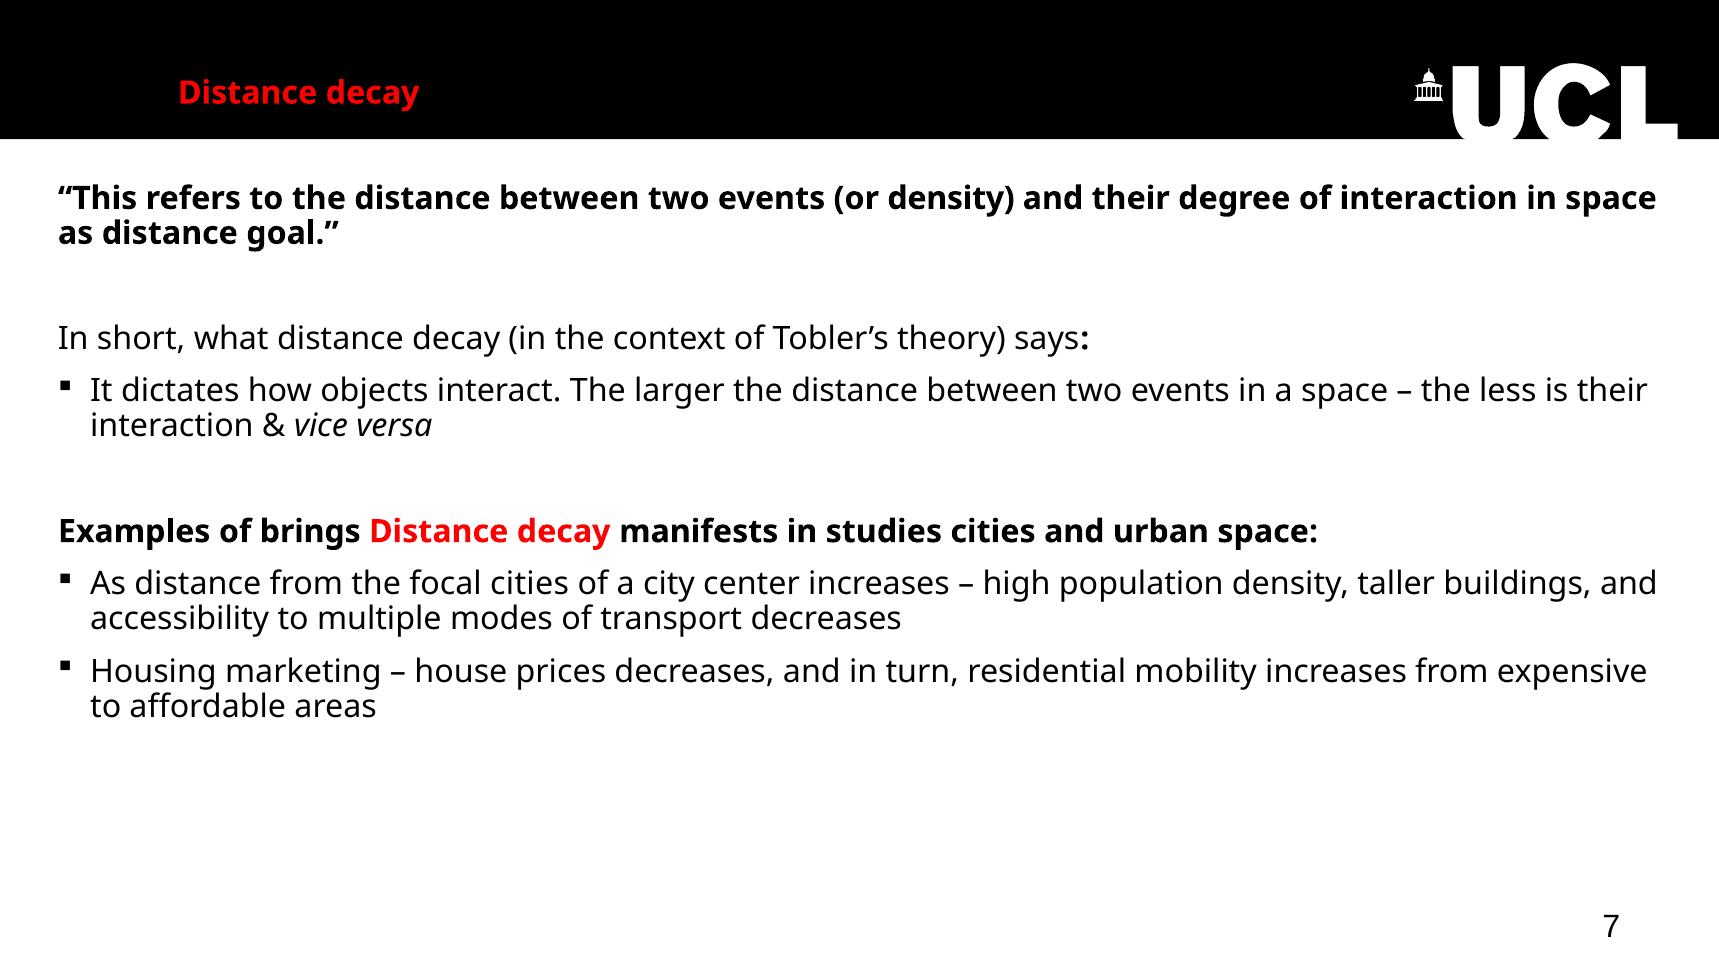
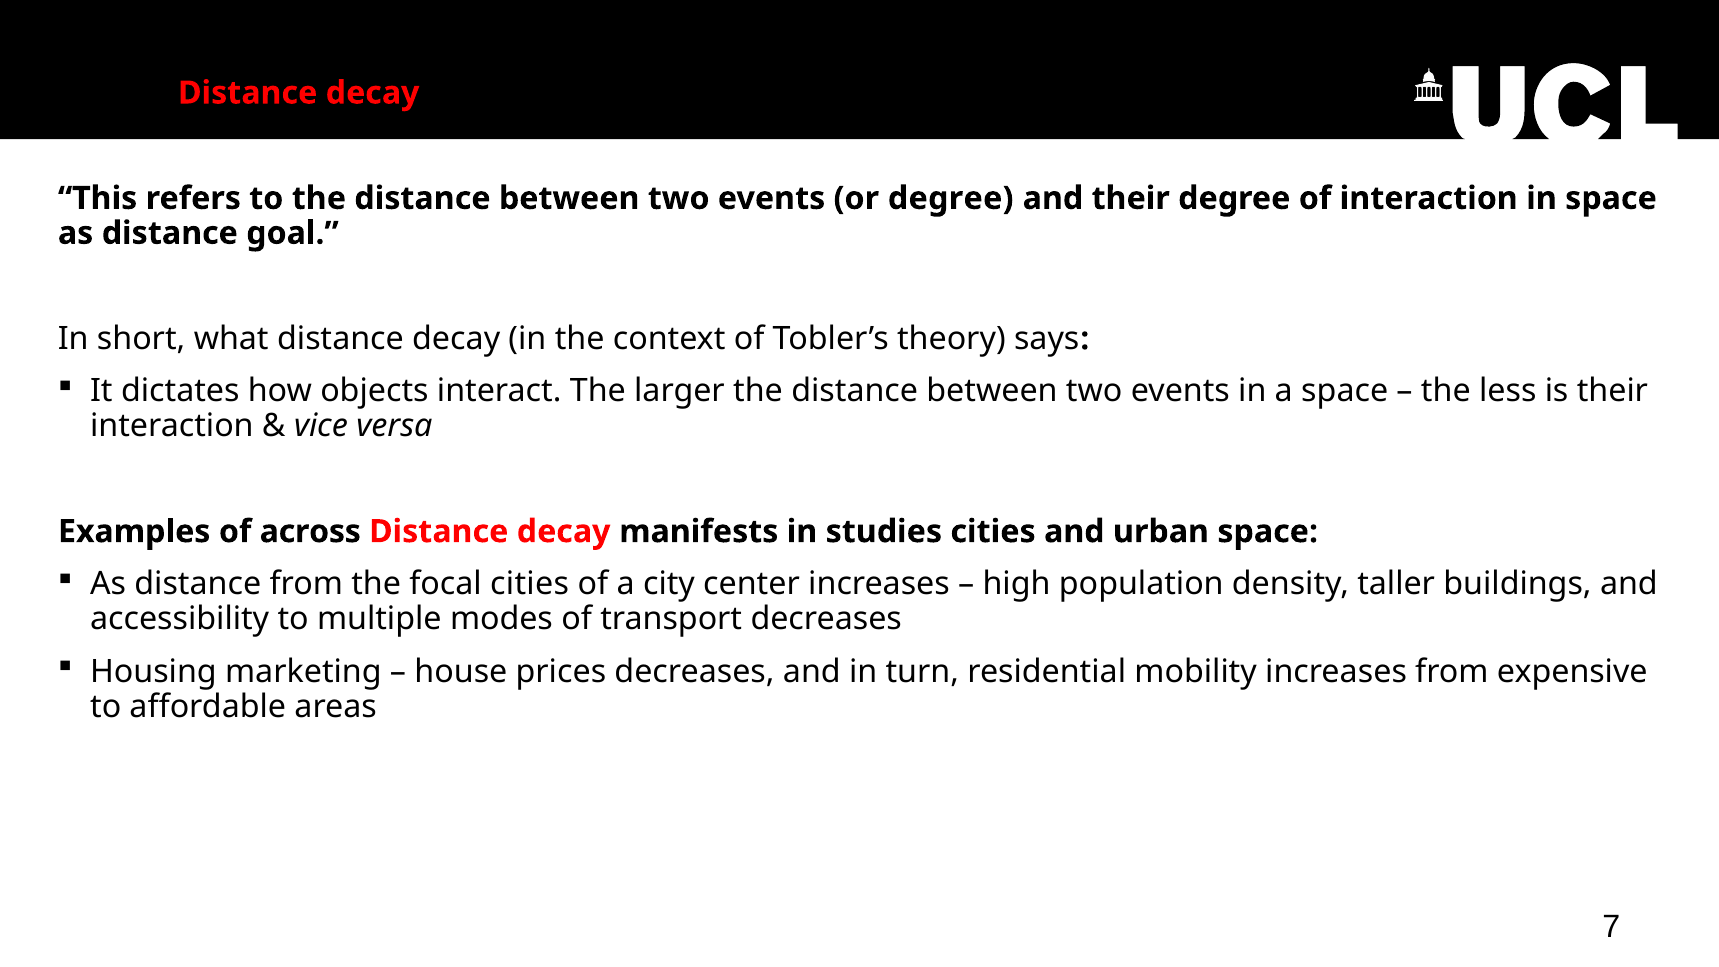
or density: density -> degree
brings: brings -> across
